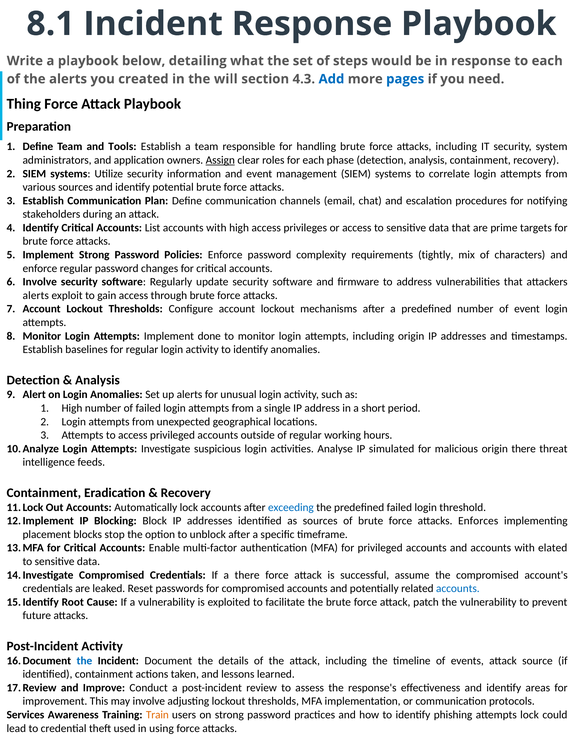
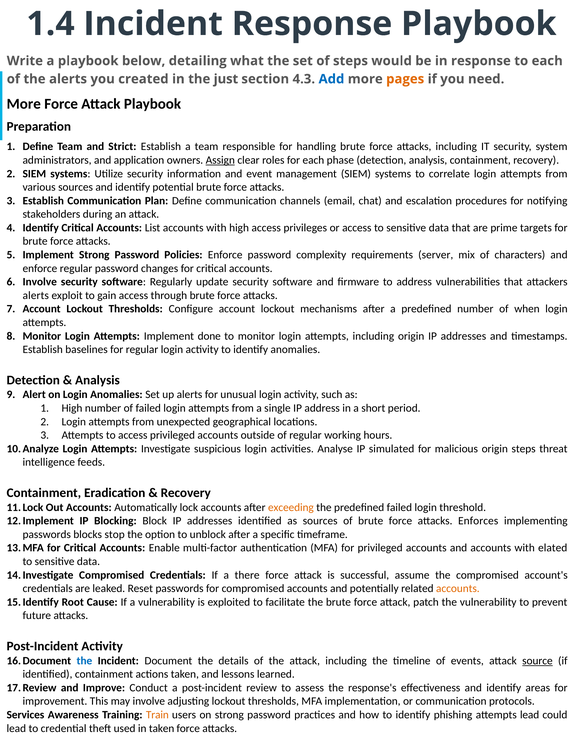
8.1: 8.1 -> 1.4
will: will -> just
pages colour: blue -> orange
Thing at (24, 104): Thing -> More
Tools: Tools -> Strict
tightly: tightly -> server
of event: event -> when
origin there: there -> steps
exceeding colour: blue -> orange
placement at (47, 534): placement -> passwords
accounts at (458, 589) colour: blue -> orange
source underline: none -> present
attempts lock: lock -> lead
in using: using -> taken
